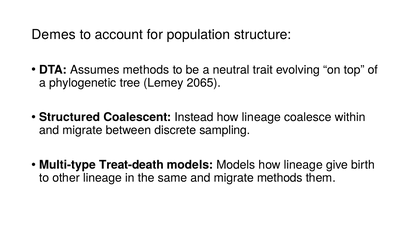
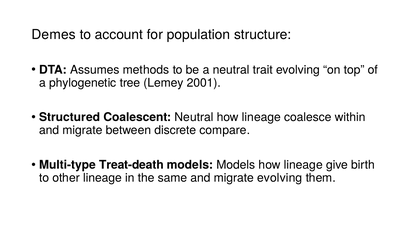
2065: 2065 -> 2001
Coalescent Instead: Instead -> Neutral
sampling: sampling -> compare
migrate methods: methods -> evolving
